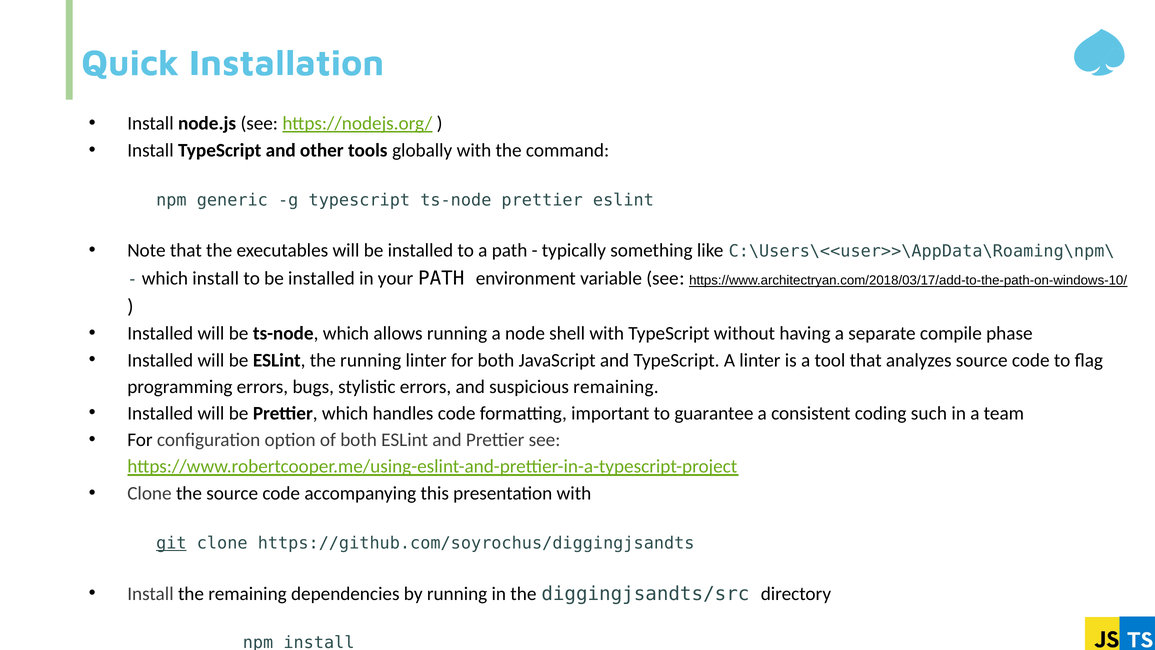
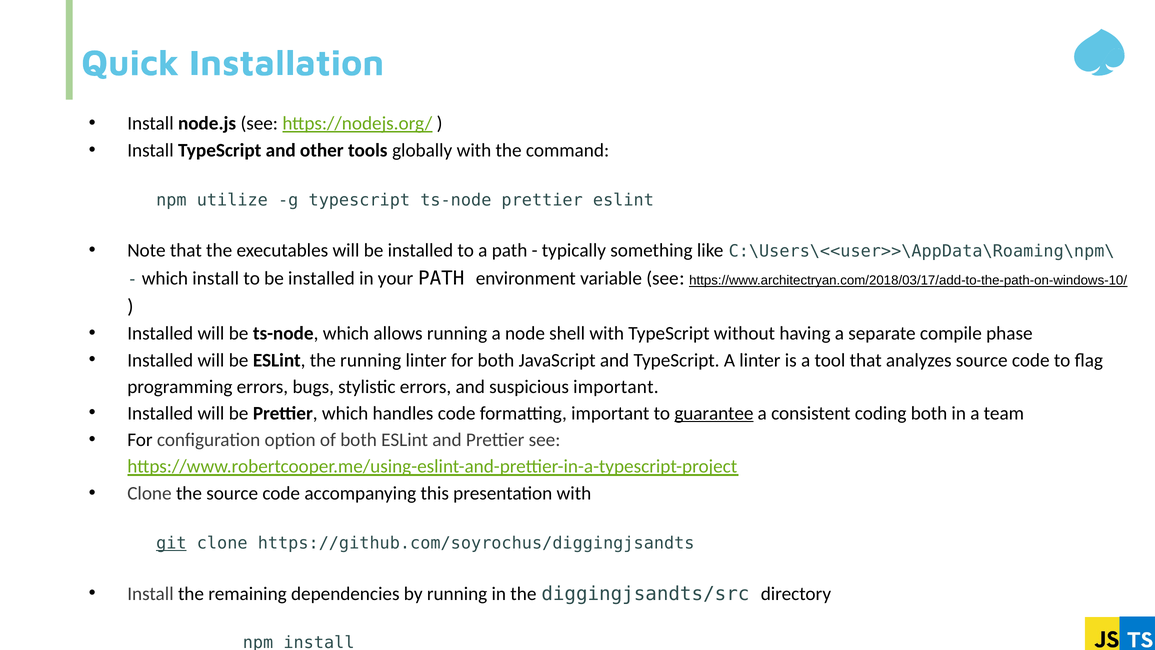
generic: generic -> utilize
suspicious remaining: remaining -> important
guarantee underline: none -> present
coding such: such -> both
